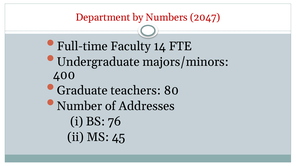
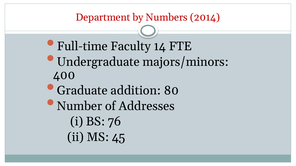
2047: 2047 -> 2014
teachers: teachers -> addition
